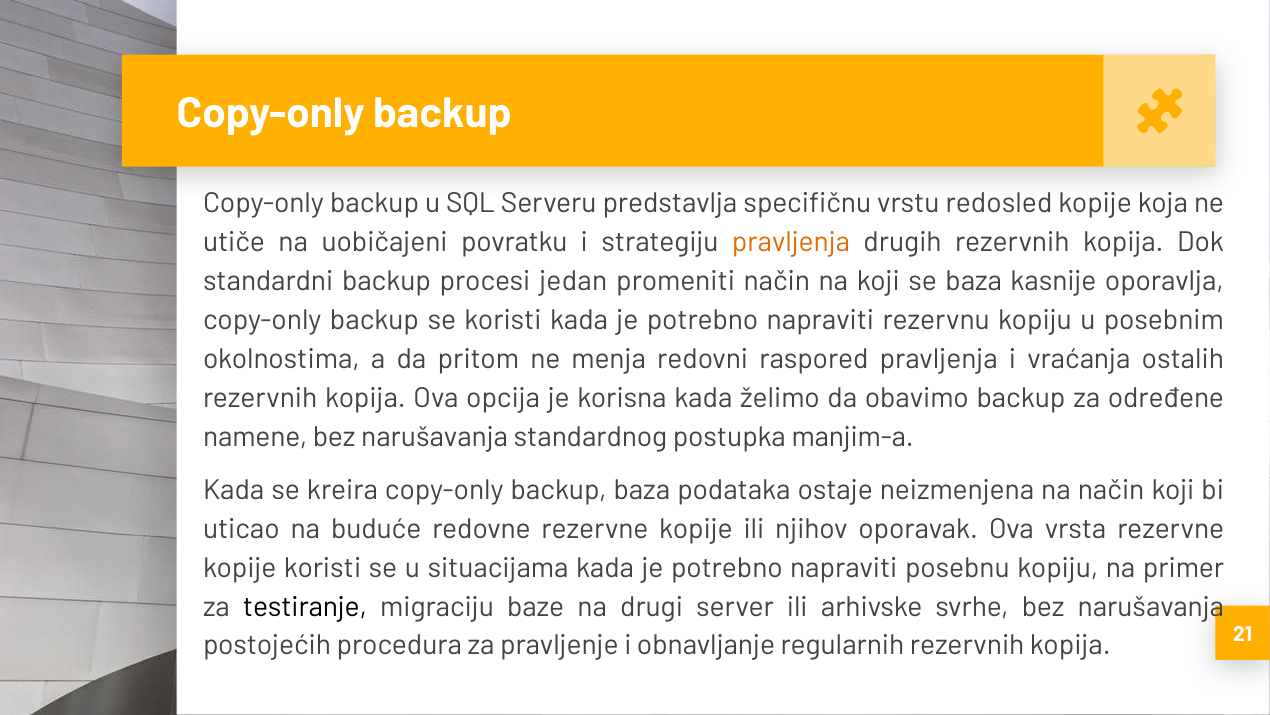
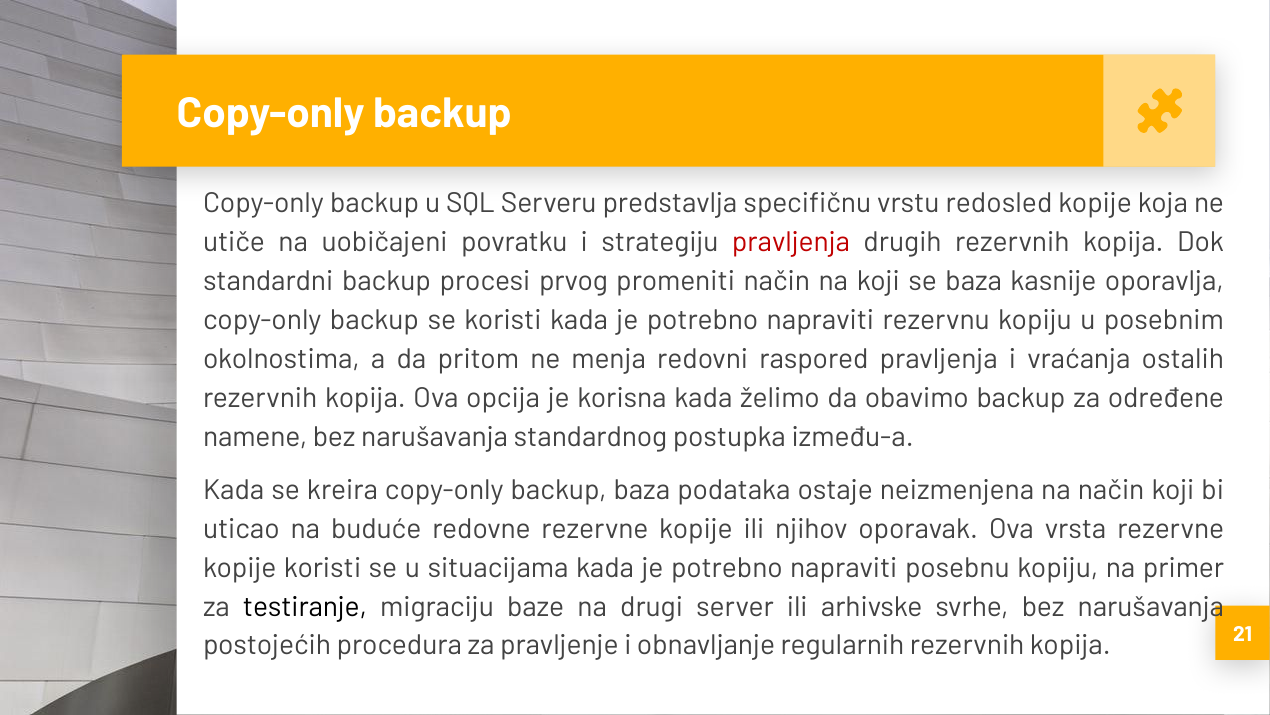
pravljenja at (791, 242) colour: orange -> red
jedan: jedan -> prvog
manjim-a: manjim-a -> između-a
